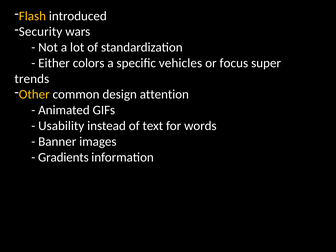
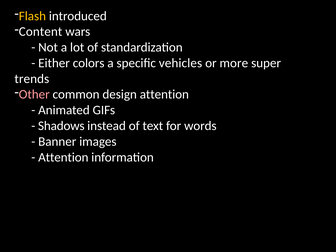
Security: Security -> Content
focus: focus -> more
Other colour: yellow -> pink
Usability: Usability -> Shadows
Gradients at (63, 157): Gradients -> Attention
